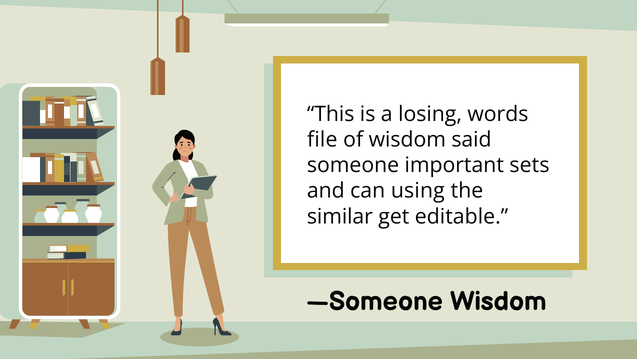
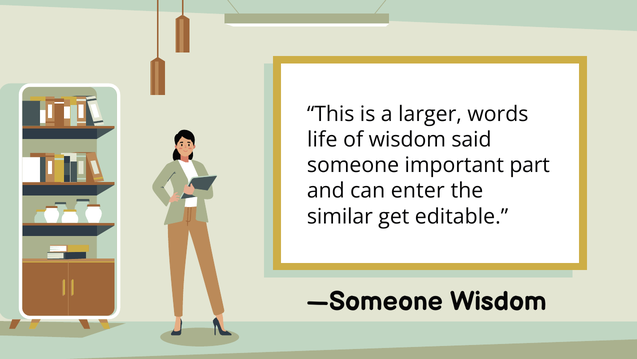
losing: losing -> larger
file: file -> life
sets: sets -> part
using: using -> enter
